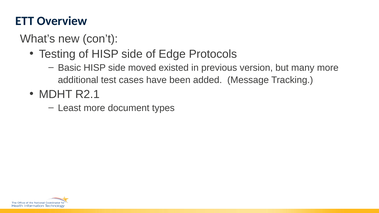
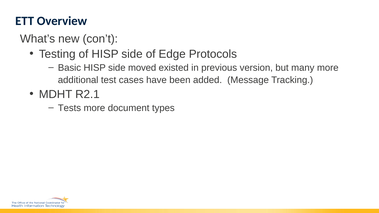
Least: Least -> Tests
